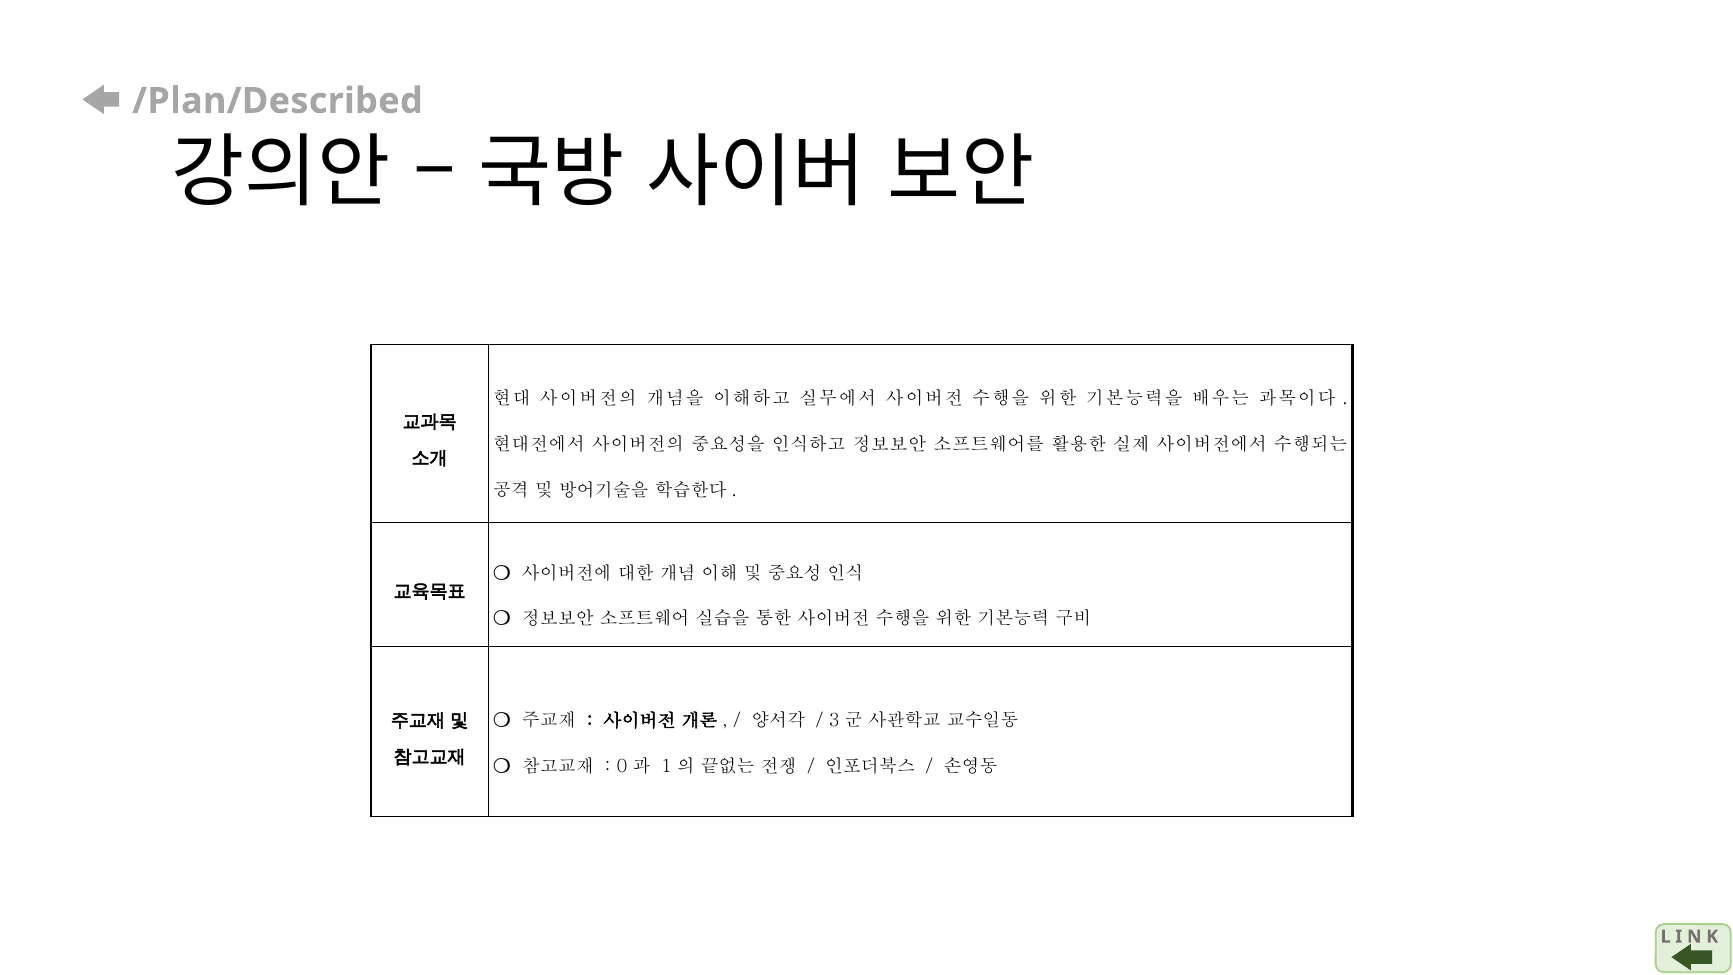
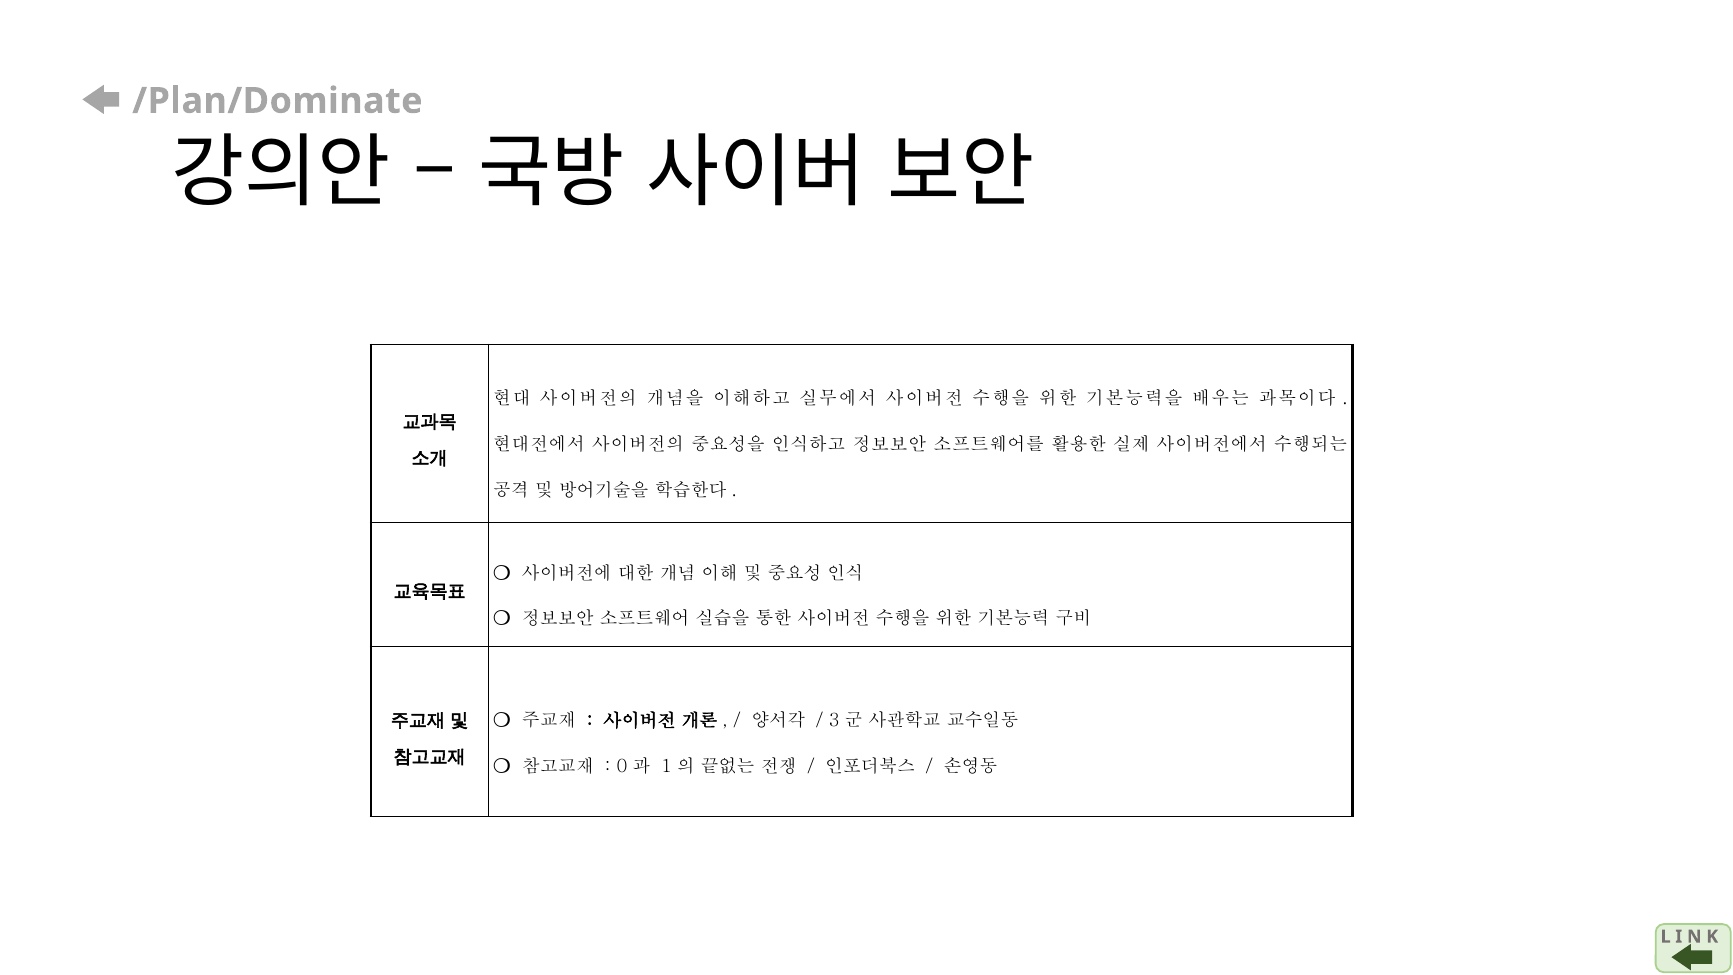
/Plan/Described: /Plan/Described -> /Plan/Dominate
